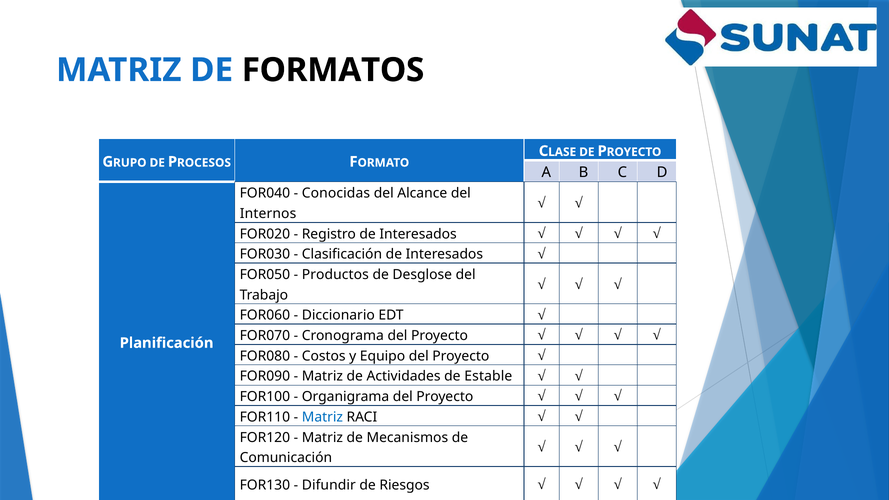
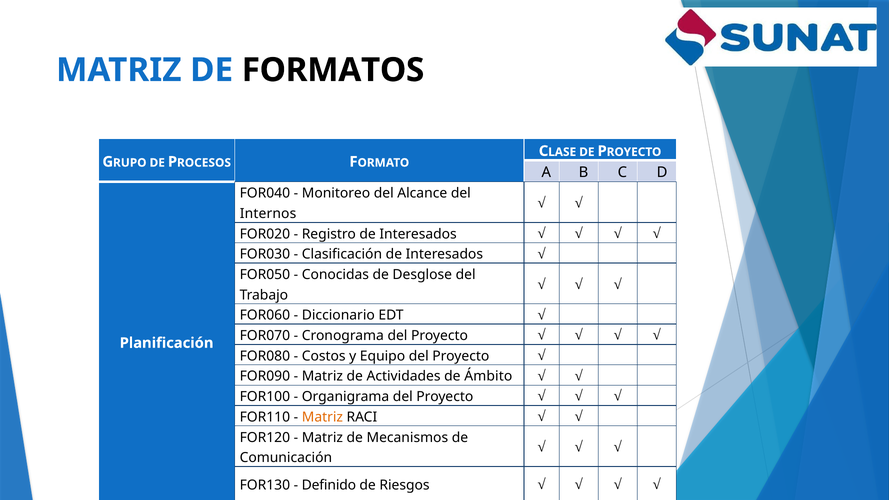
Conocidas: Conocidas -> Monitoreo
Productos: Productos -> Conocidas
Estable: Estable -> Ámbito
Matriz at (322, 417) colour: blue -> orange
Difundir: Difundir -> Definido
